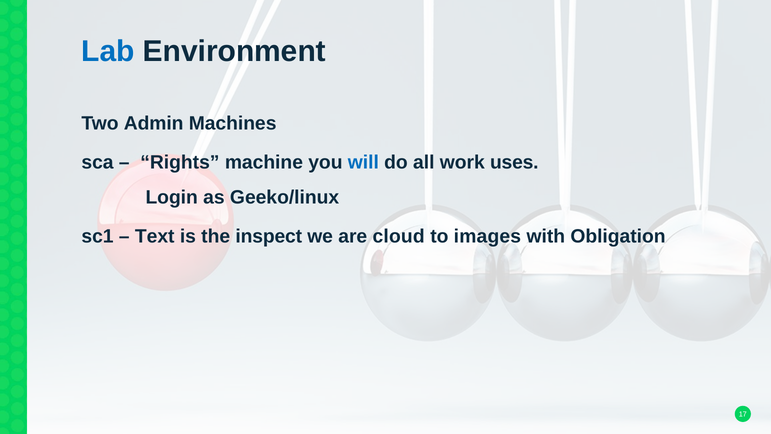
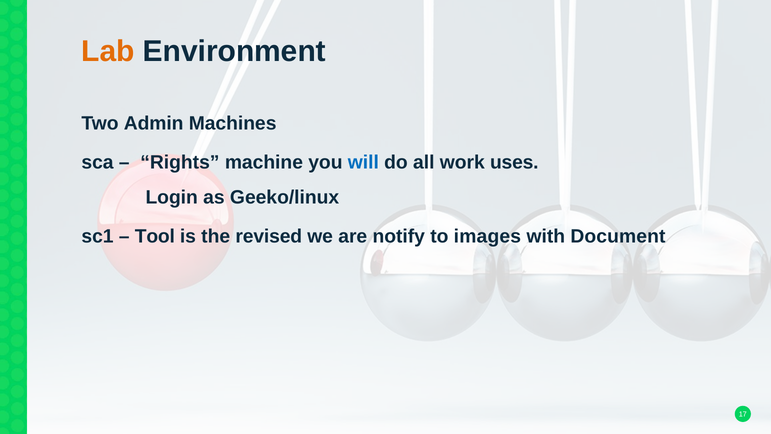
Lab colour: blue -> orange
Text: Text -> Tool
inspect: inspect -> revised
cloud: cloud -> notify
Obligation: Obligation -> Document
